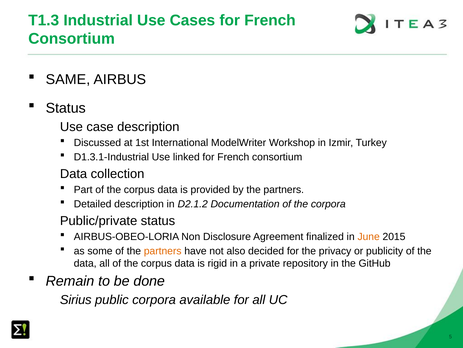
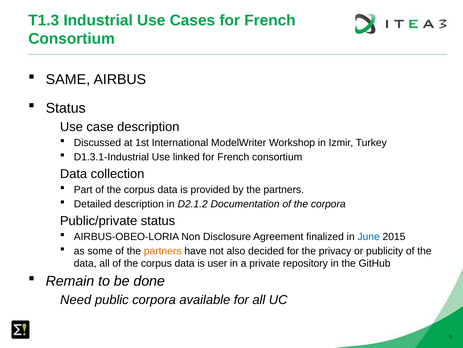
June colour: orange -> blue
rigid: rigid -> user
Sirius: Sirius -> Need
